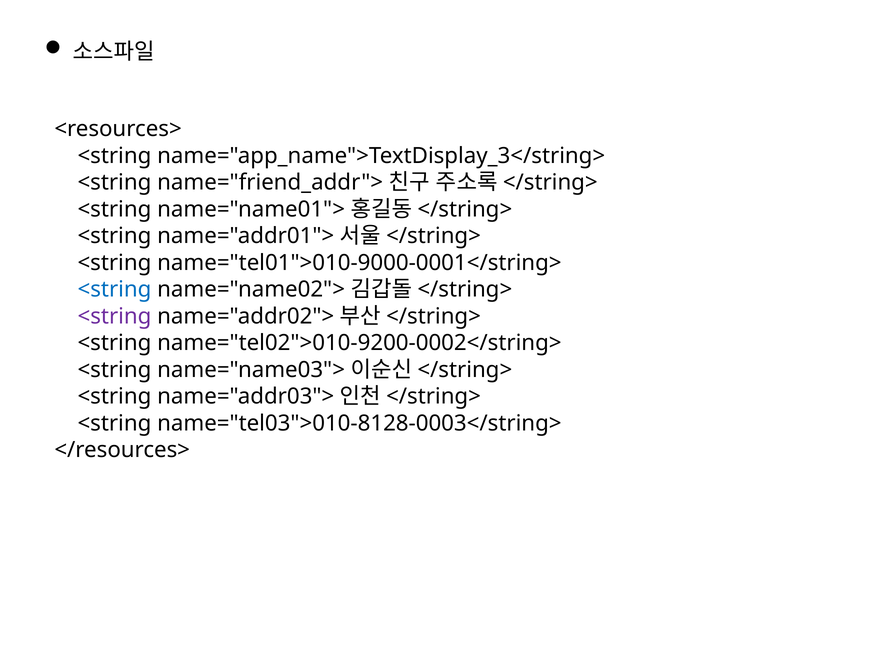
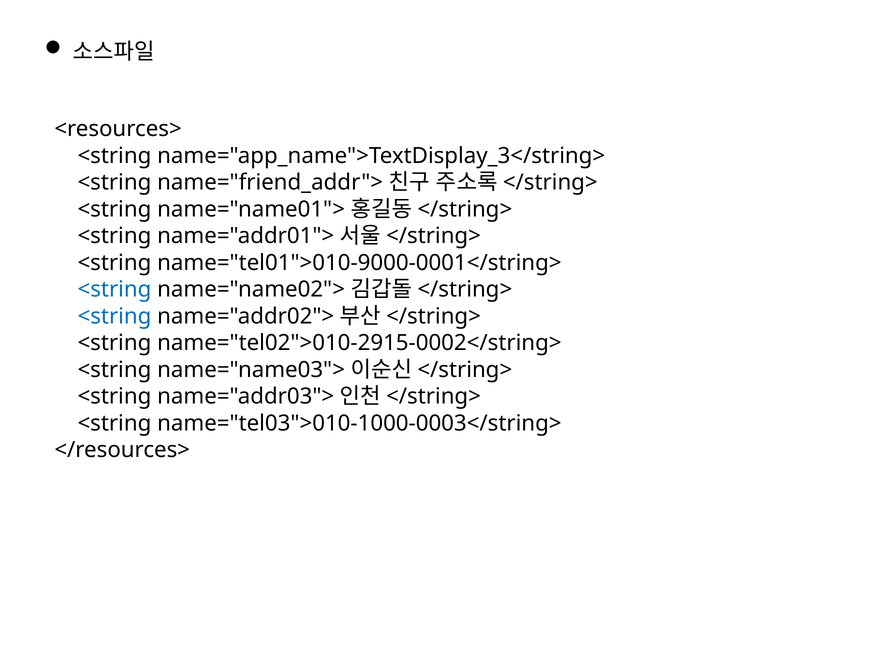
<string at (115, 316) colour: purple -> blue
name="tel02">010-9200-0002</string>: name="tel02">010-9200-0002</string> -> name="tel02">010-2915-0002</string>
name="tel03">010-8128-0003</string>: name="tel03">010-8128-0003</string> -> name="tel03">010-1000-0003</string>
